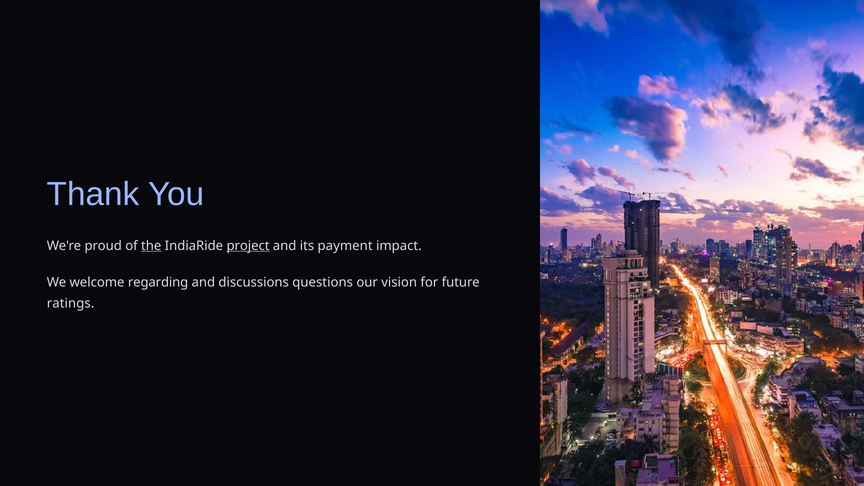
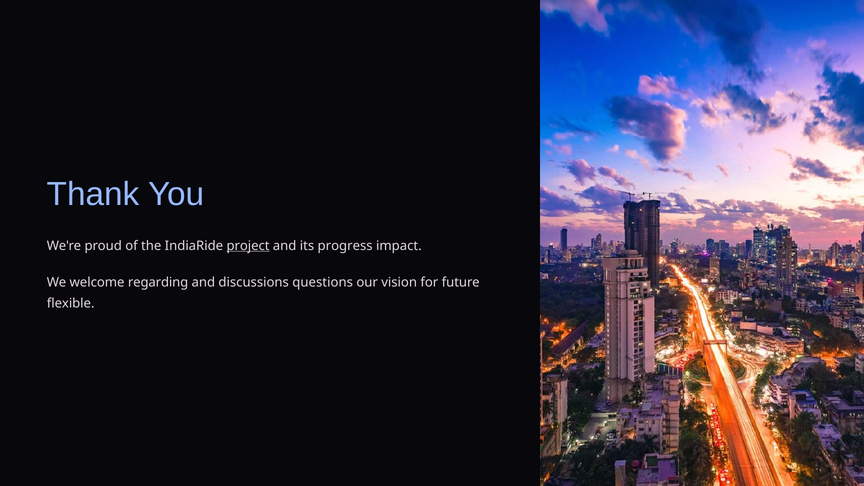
the underline: present -> none
payment: payment -> progress
ratings: ratings -> flexible
